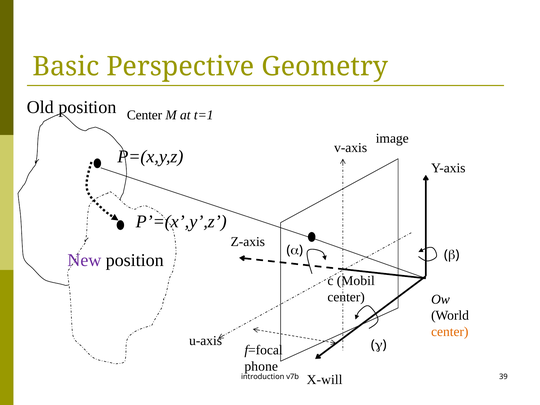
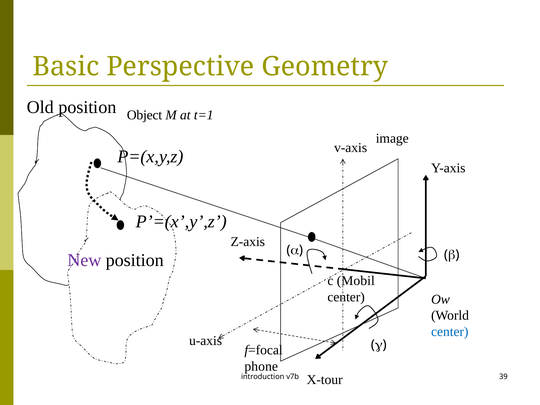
Center at (145, 115): Center -> Object
center at (450, 332) colour: orange -> blue
X-will: X-will -> X-tour
